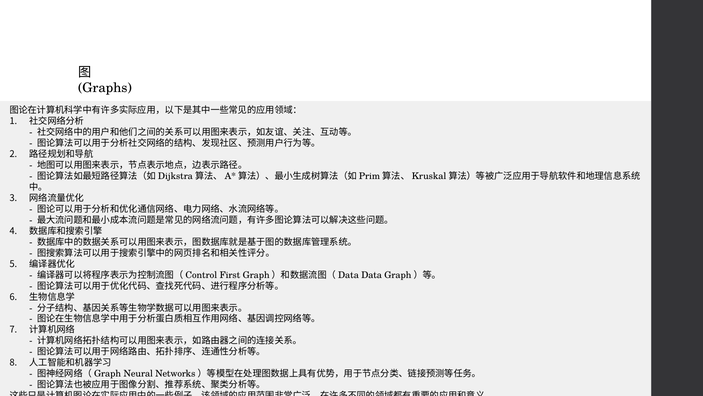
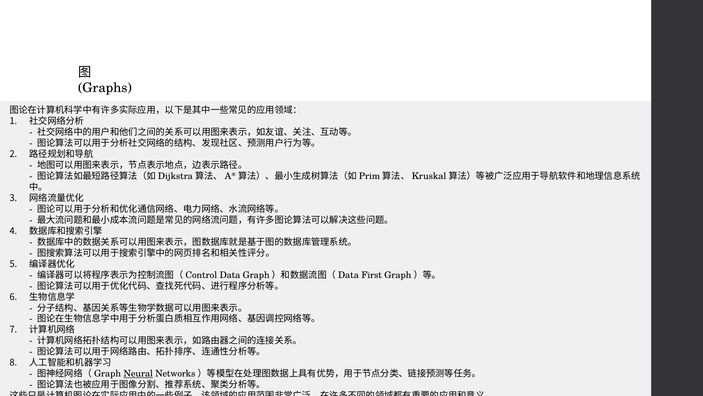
First: First -> Data
Data: Data -> First
Neural underline: none -> present
